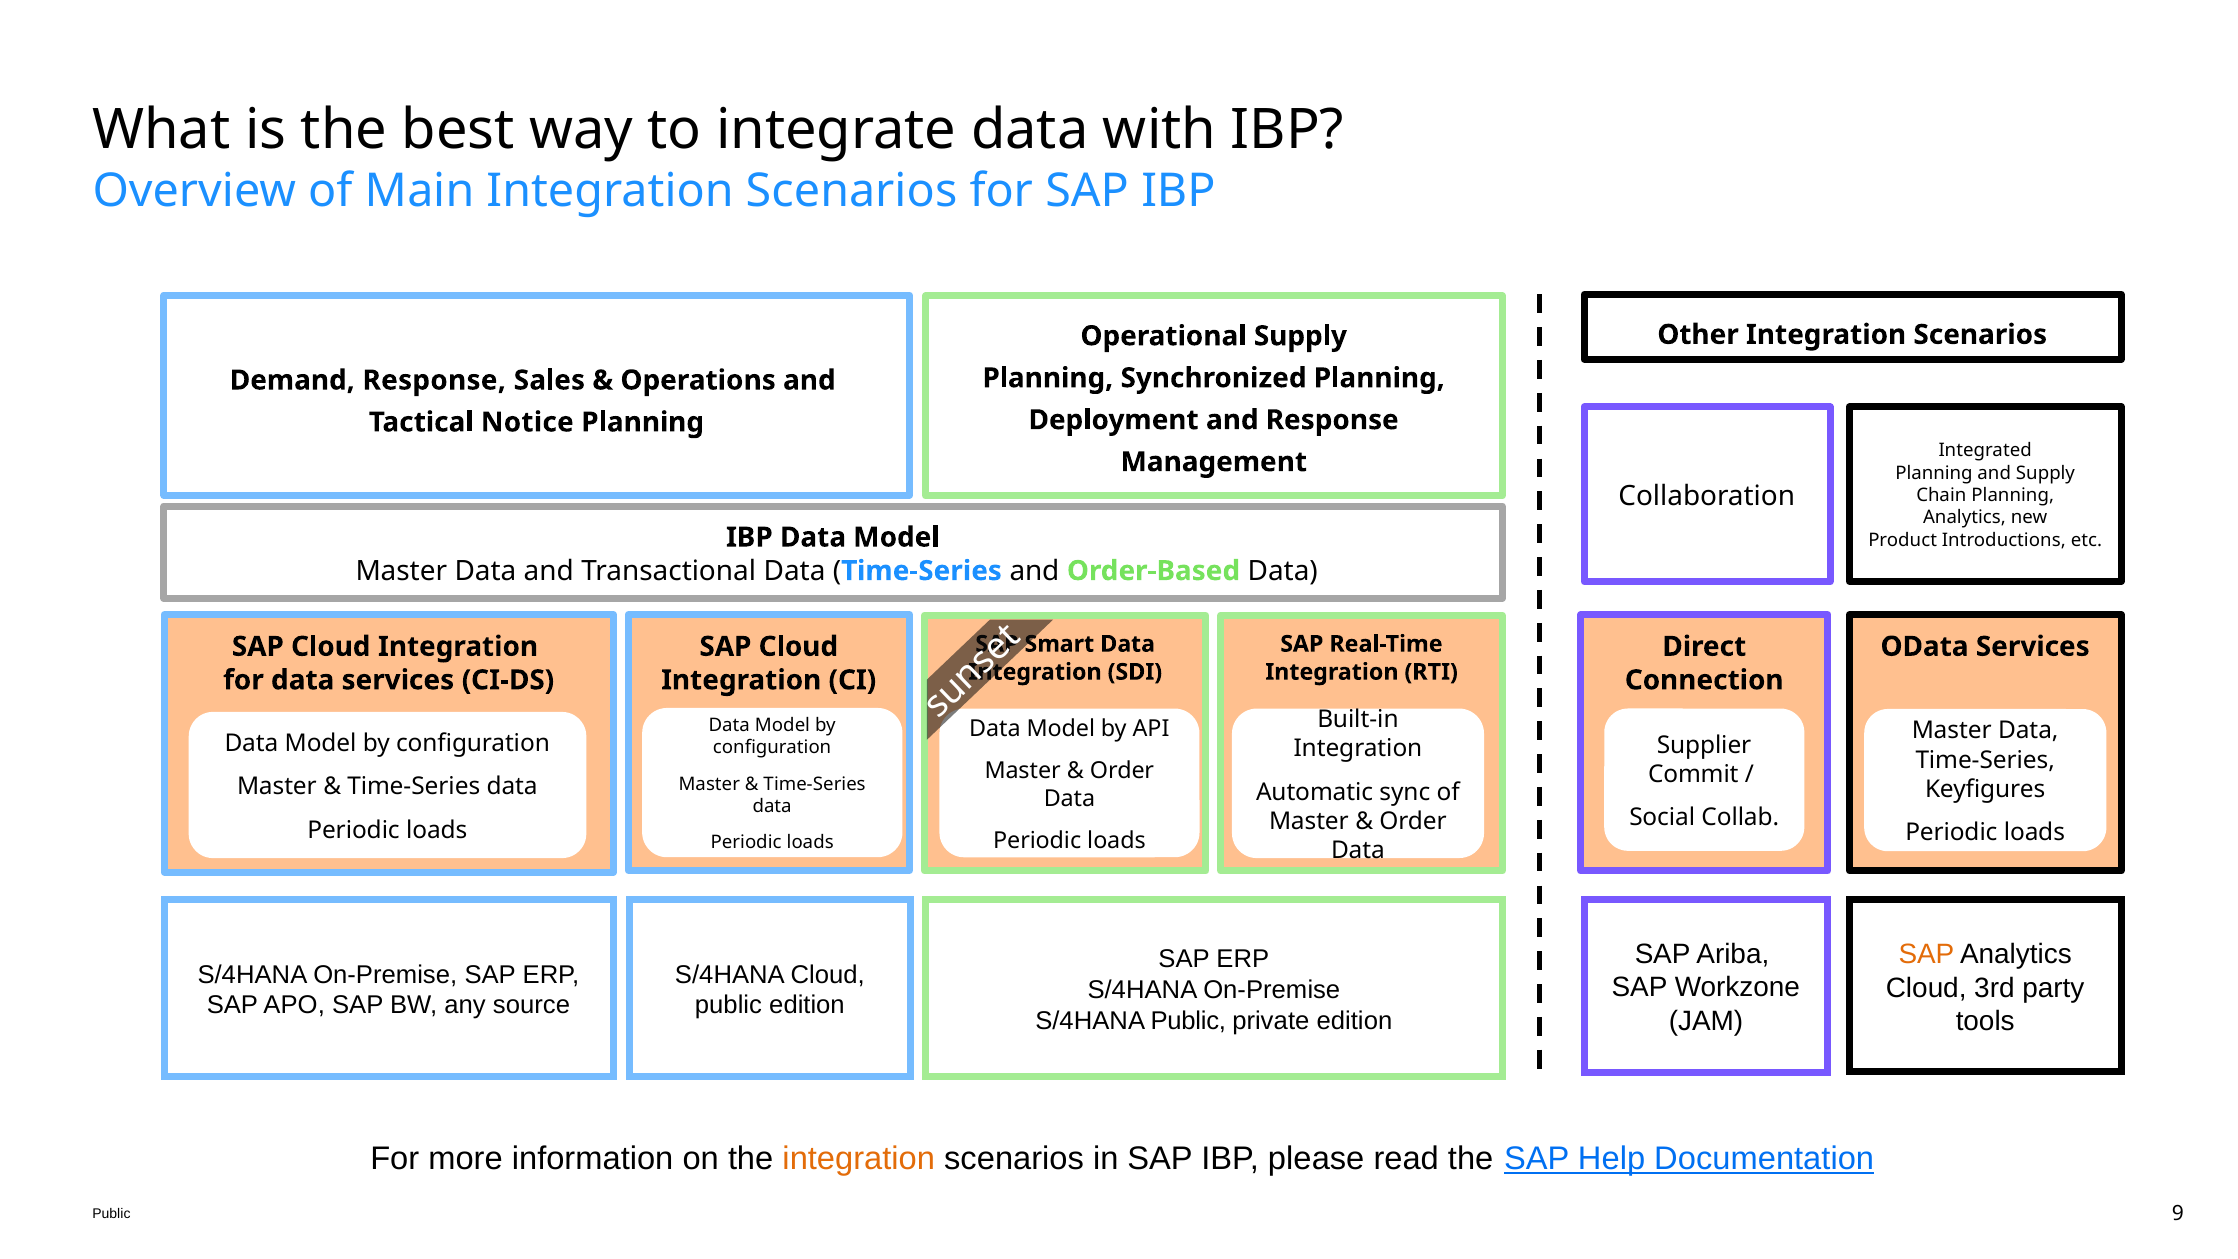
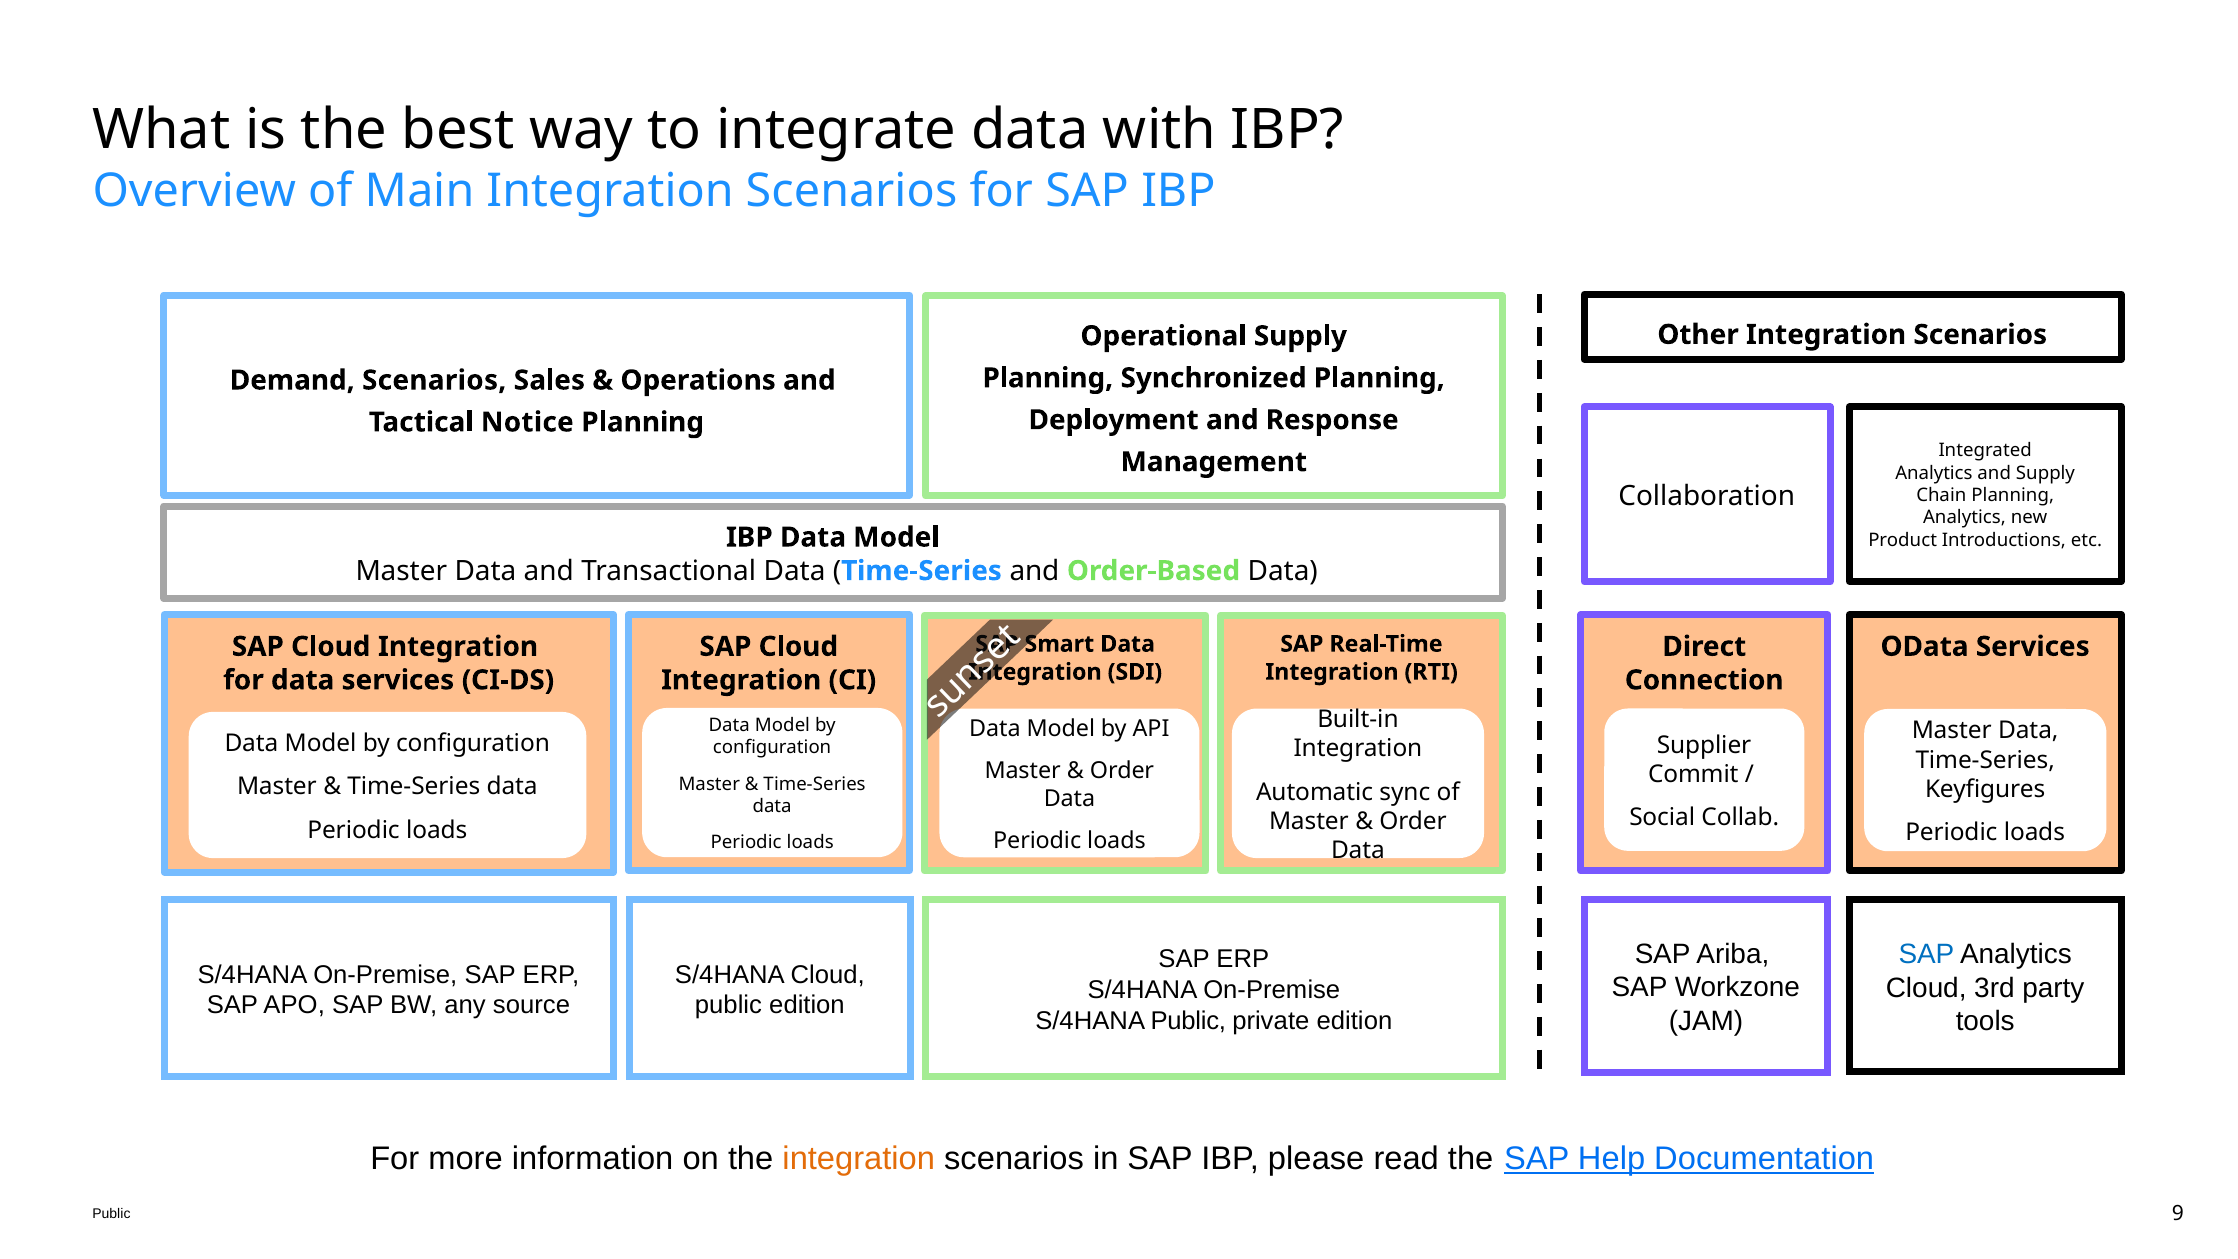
Demand Response: Response -> Scenarios
Planning at (1934, 473): Planning -> Analytics
SAP at (1926, 954) colour: orange -> blue
